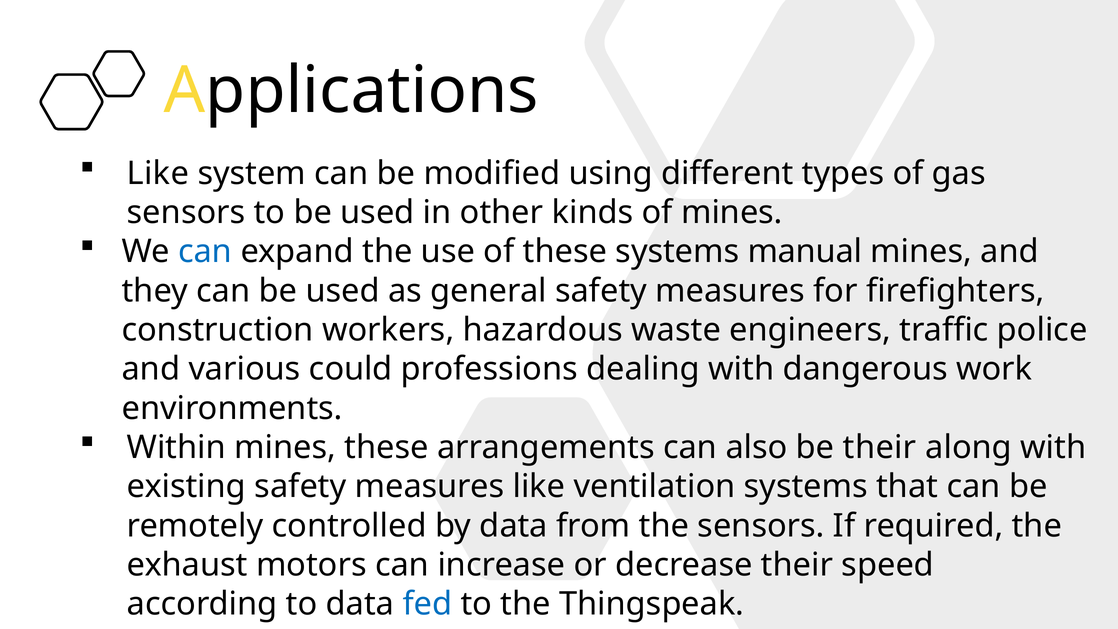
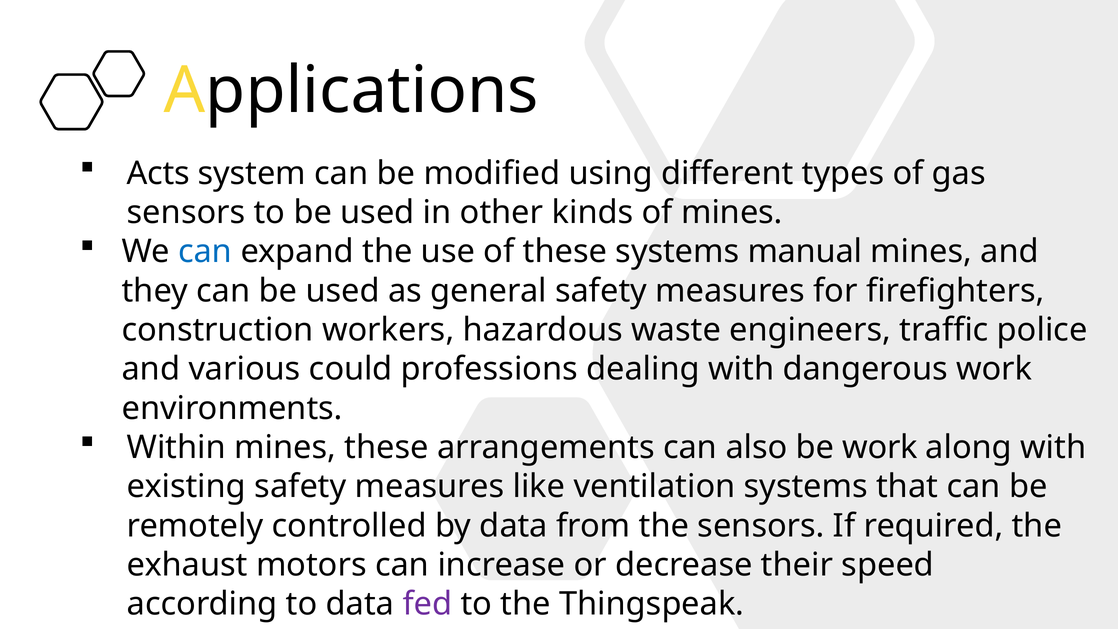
Like at (158, 173): Like -> Acts
be their: their -> work
fed colour: blue -> purple
